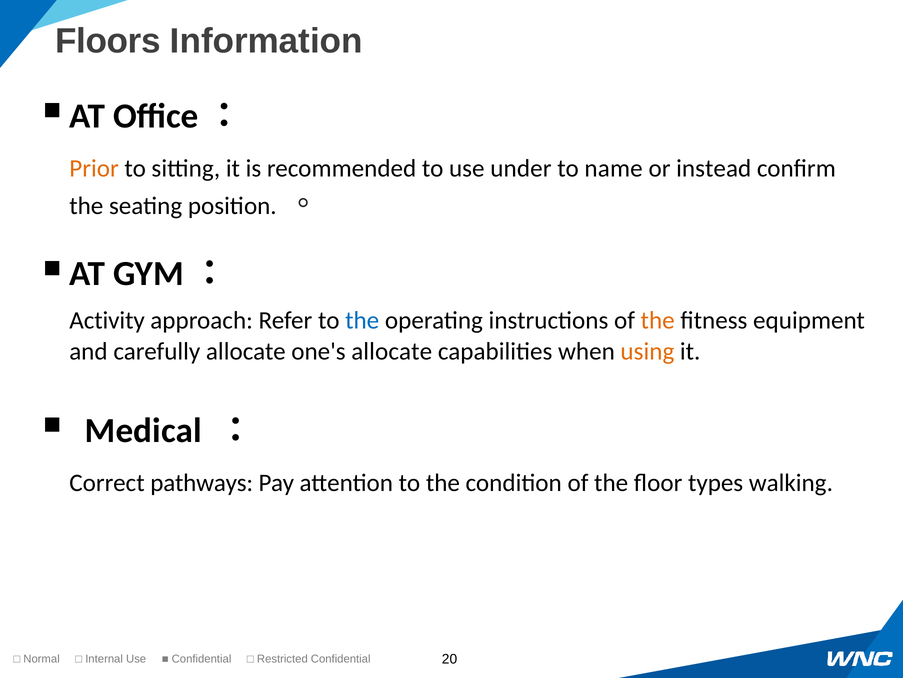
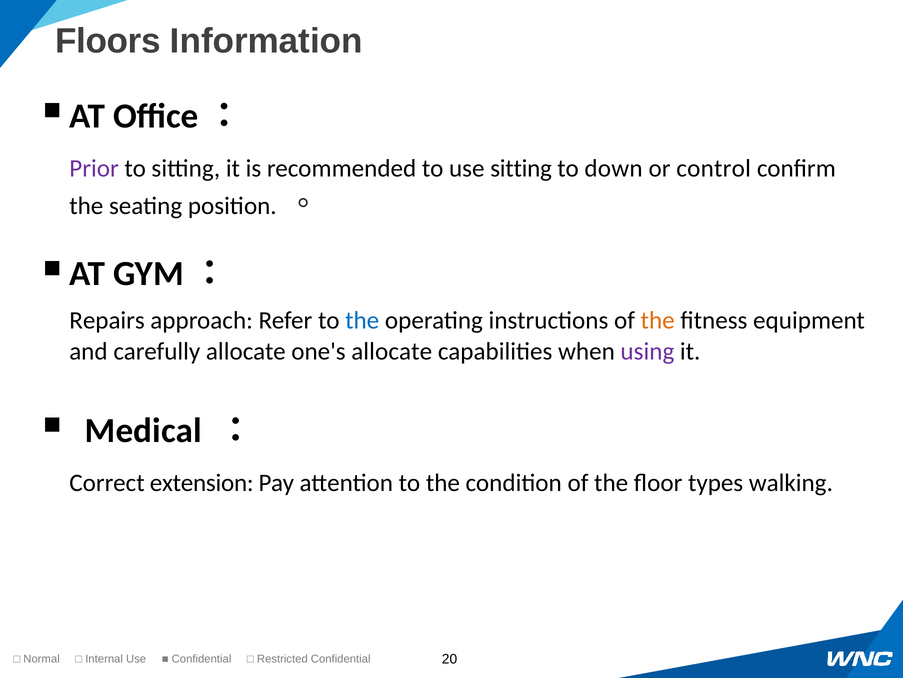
Prior colour: orange -> purple
use under: under -> sitting
name: name -> down
instead: instead -> control
Activity: Activity -> Repairs
using colour: orange -> purple
pathways: pathways -> extension
